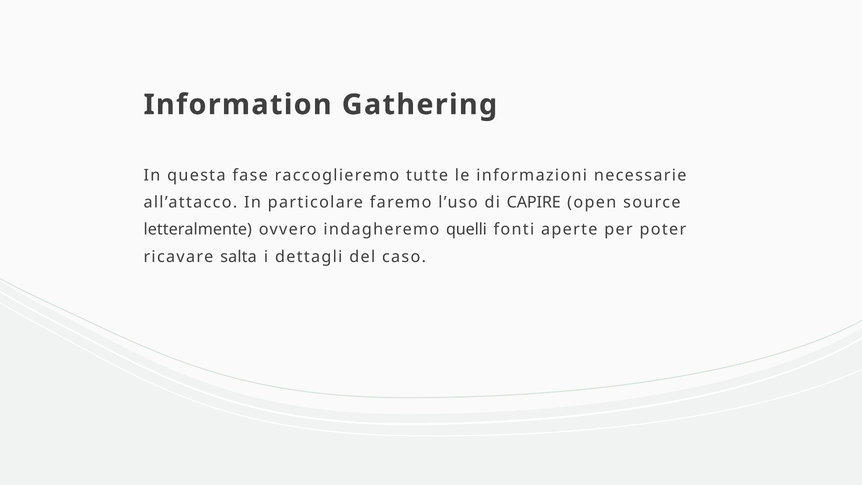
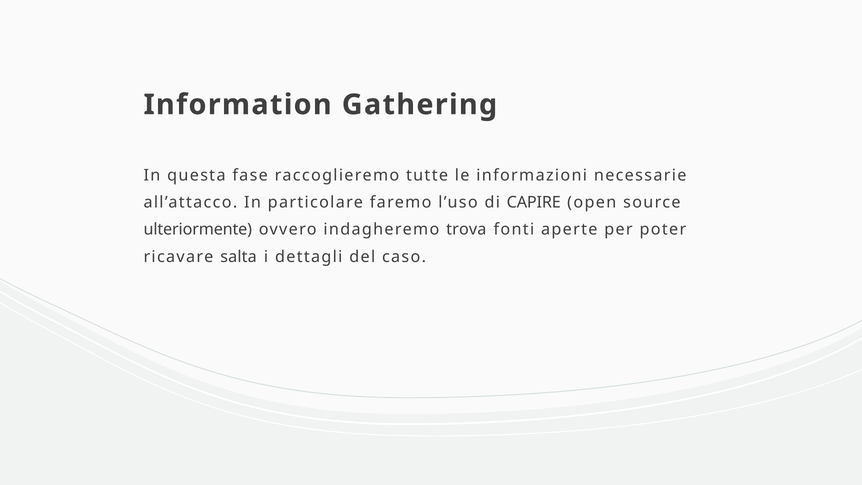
letteralmente: letteralmente -> ulteriormente
quelli: quelli -> trova
